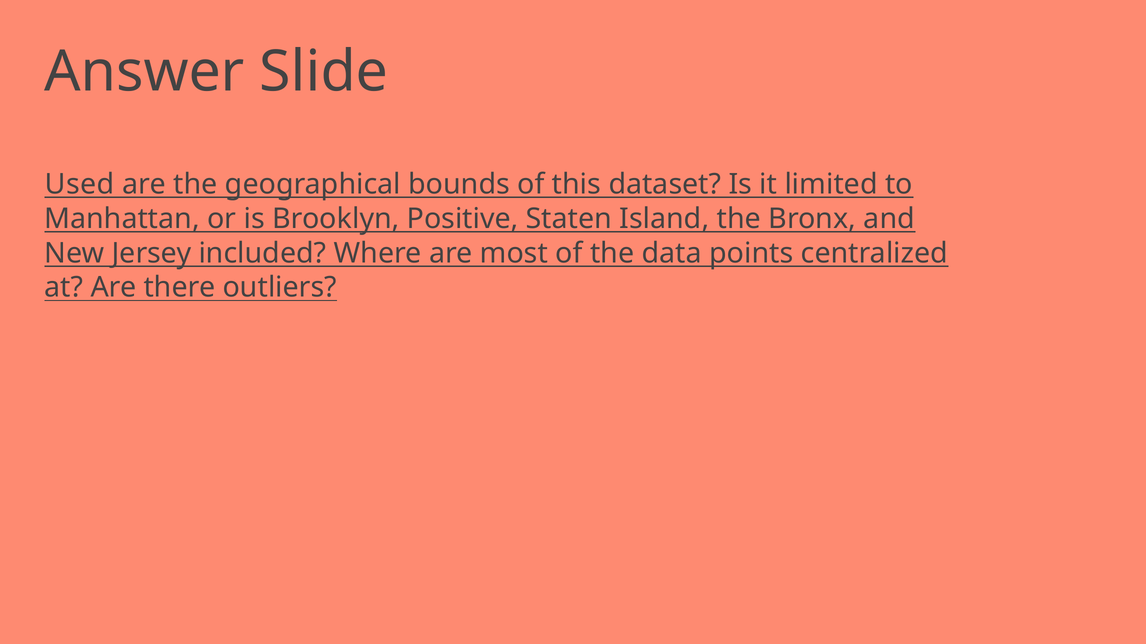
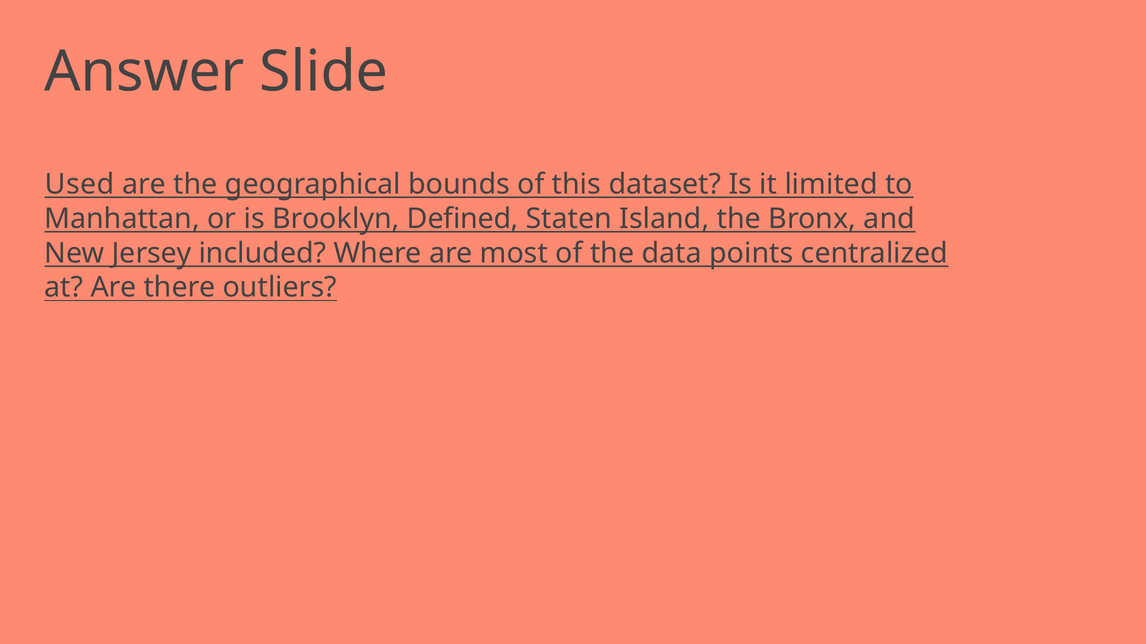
Positive: Positive -> Defined
